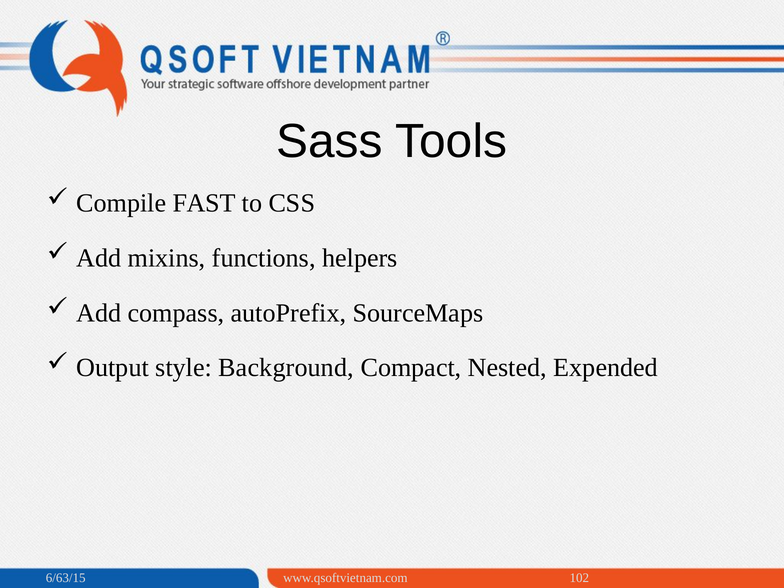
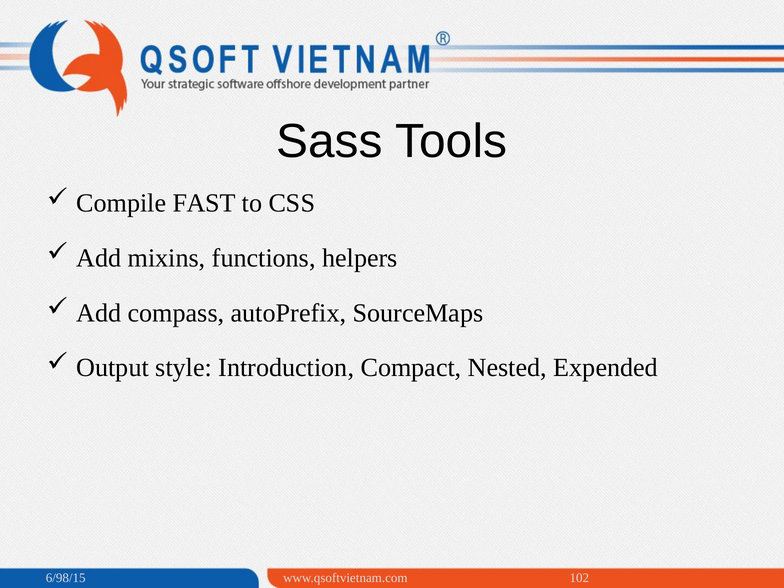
Background: Background -> Introduction
6/63/15: 6/63/15 -> 6/98/15
